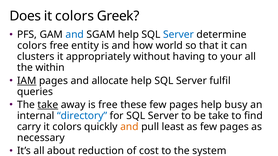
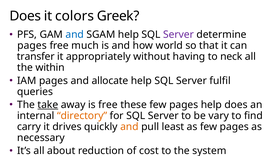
Server at (179, 35) colour: blue -> purple
colors at (32, 46): colors -> pages
entity: entity -> much
clusters: clusters -> transfer
your: your -> neck
IAM underline: present -> none
help busy: busy -> does
directory colour: blue -> orange
be take: take -> vary
colors at (67, 127): colors -> drives
